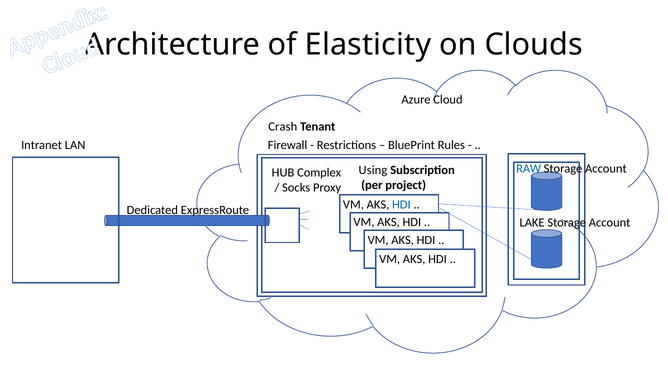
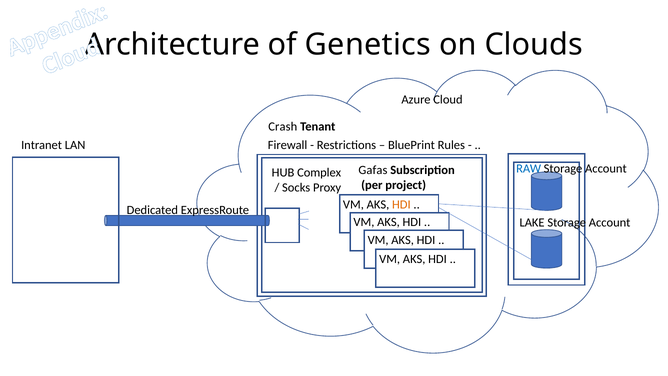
Elasticity: Elasticity -> Genetics
Using: Using -> Gafas
HDI at (401, 204) colour: blue -> orange
